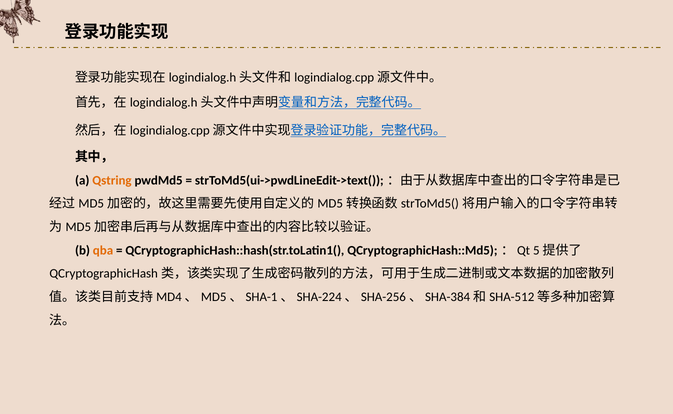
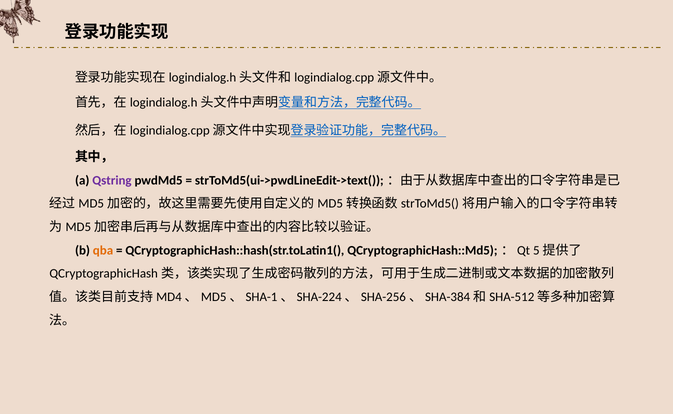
Qstring colour: orange -> purple
